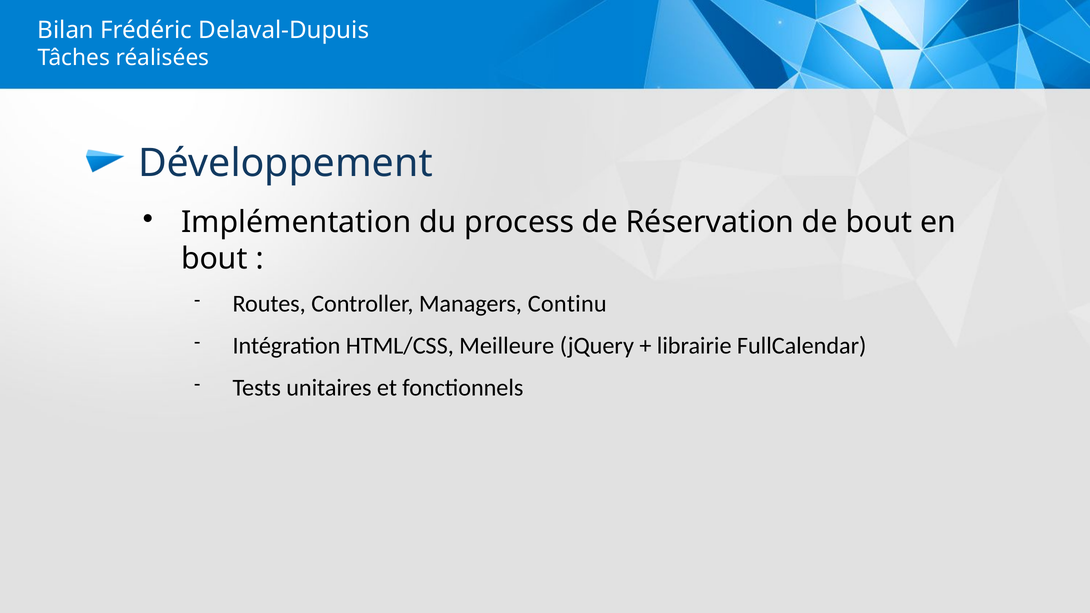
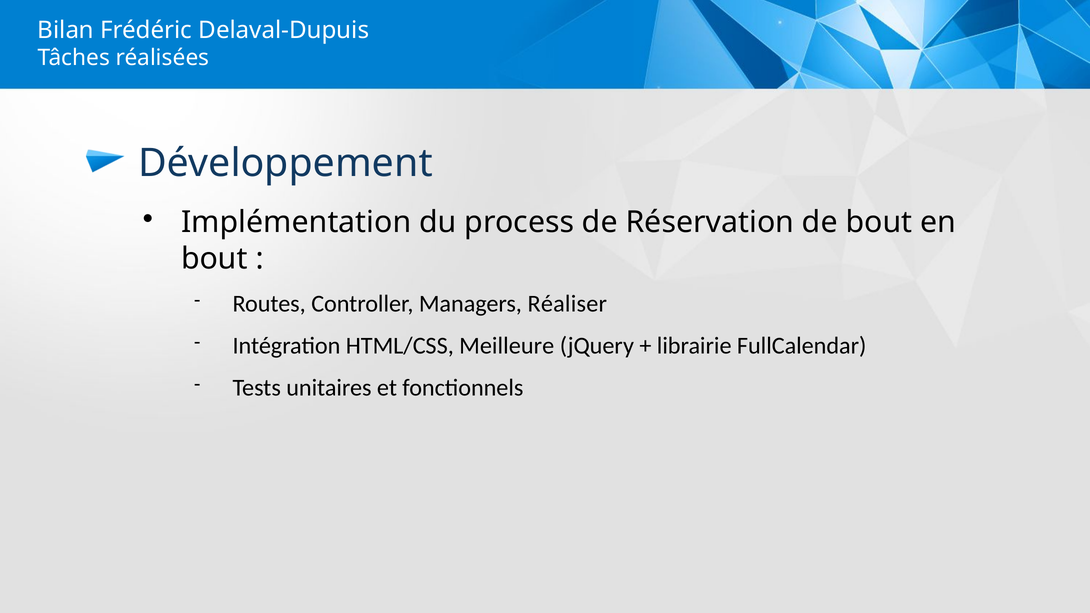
Continu: Continu -> Réaliser
